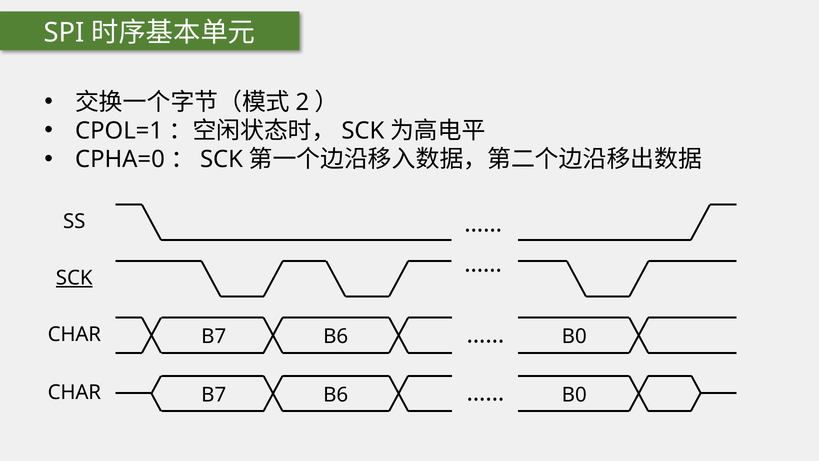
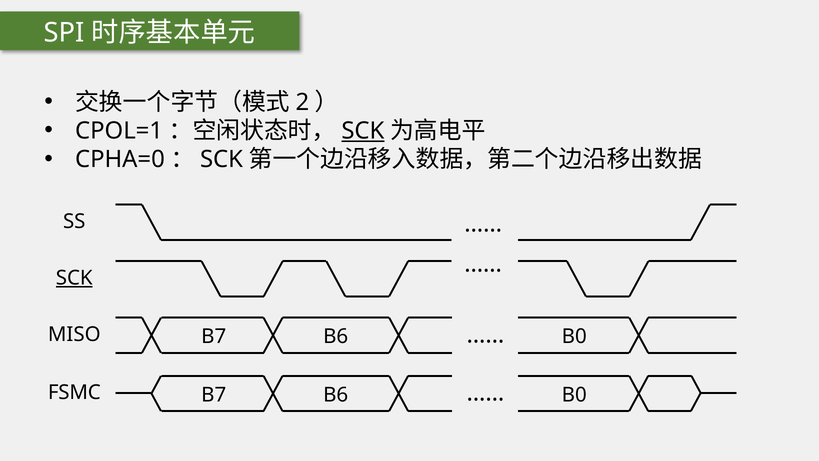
SCK at (363, 131) underline: none -> present
CHAR at (74, 334): CHAR -> MISO
CHAR at (74, 392): CHAR -> FSMC
